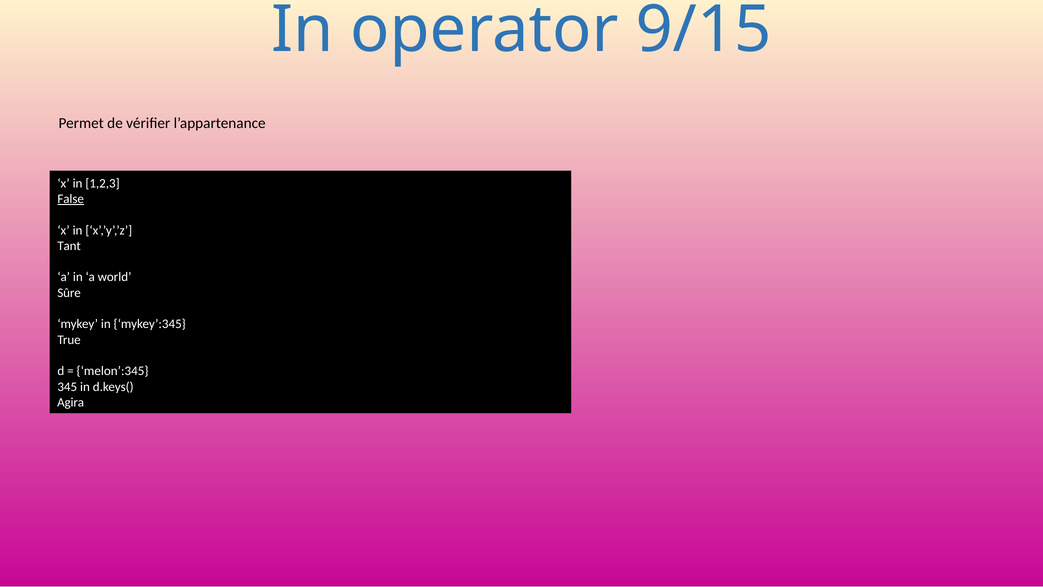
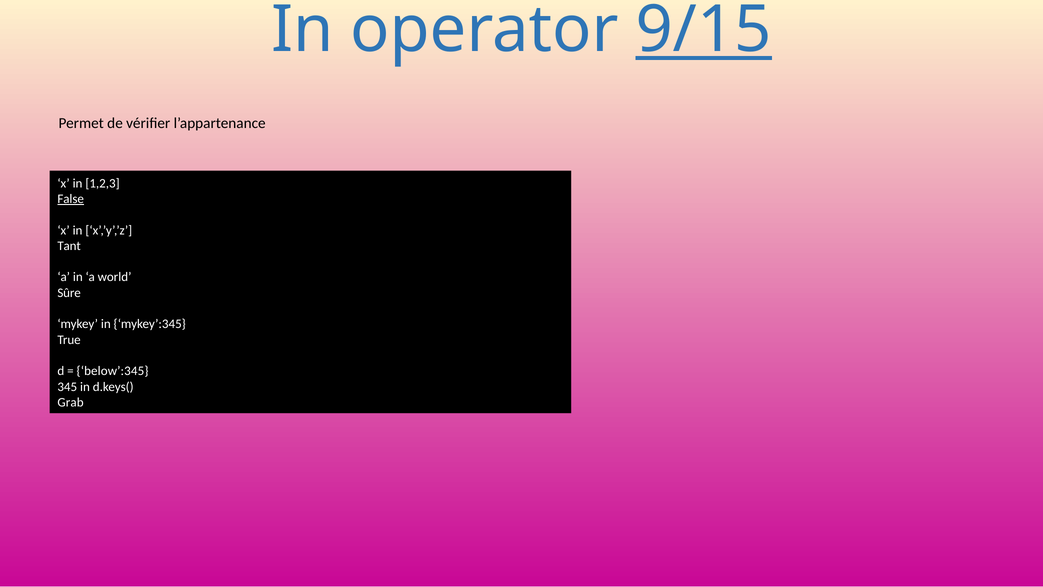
9/15 underline: none -> present
melon’:345: melon’:345 -> below’:345
Agira: Agira -> Grab
